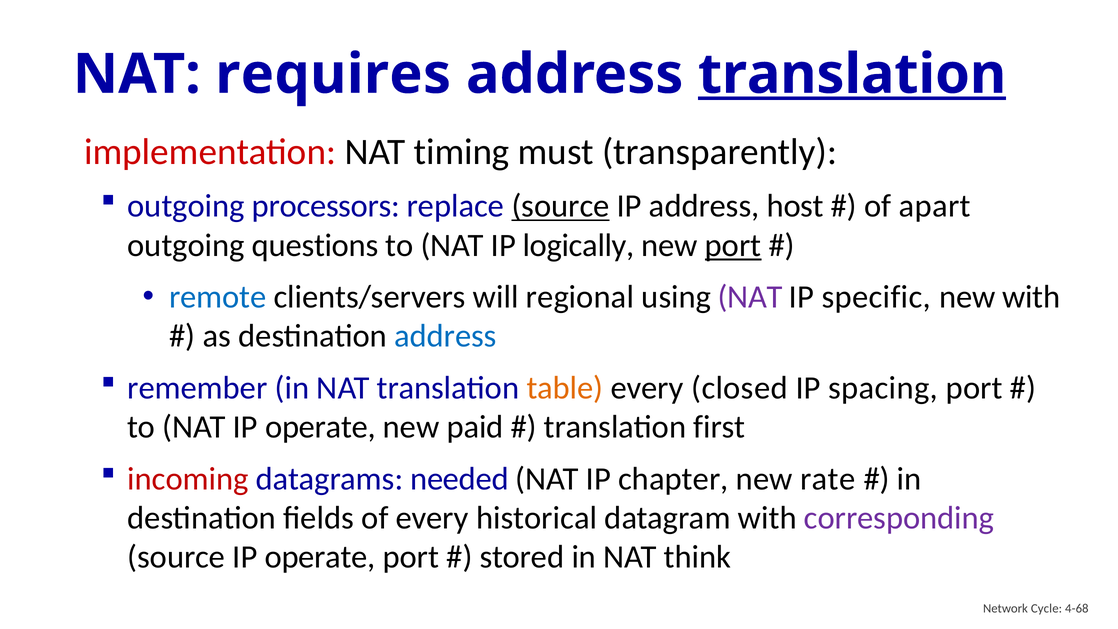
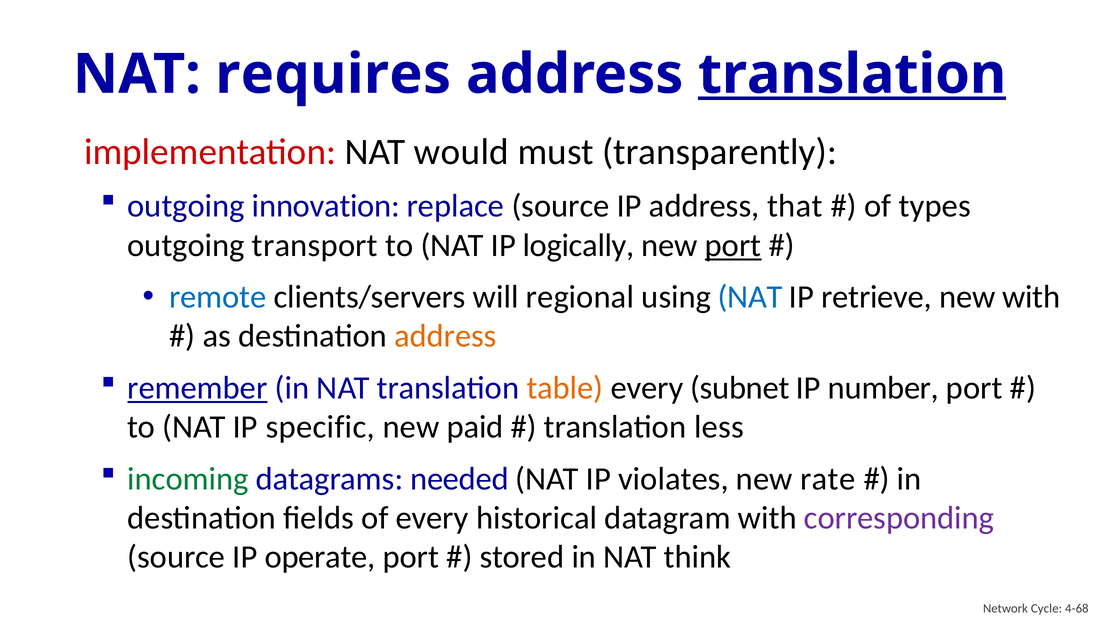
timing: timing -> would
processors: processors -> innovation
source at (561, 206) underline: present -> none
host: host -> that
apart: apart -> types
questions: questions -> transport
NAT at (750, 297) colour: purple -> blue
specific: specific -> retrieve
address at (445, 336) colour: blue -> orange
remember underline: none -> present
closed: closed -> subnet
spacing: spacing -> number
NAT IP operate: operate -> specific
first: first -> less
incoming colour: red -> green
chapter: chapter -> violates
